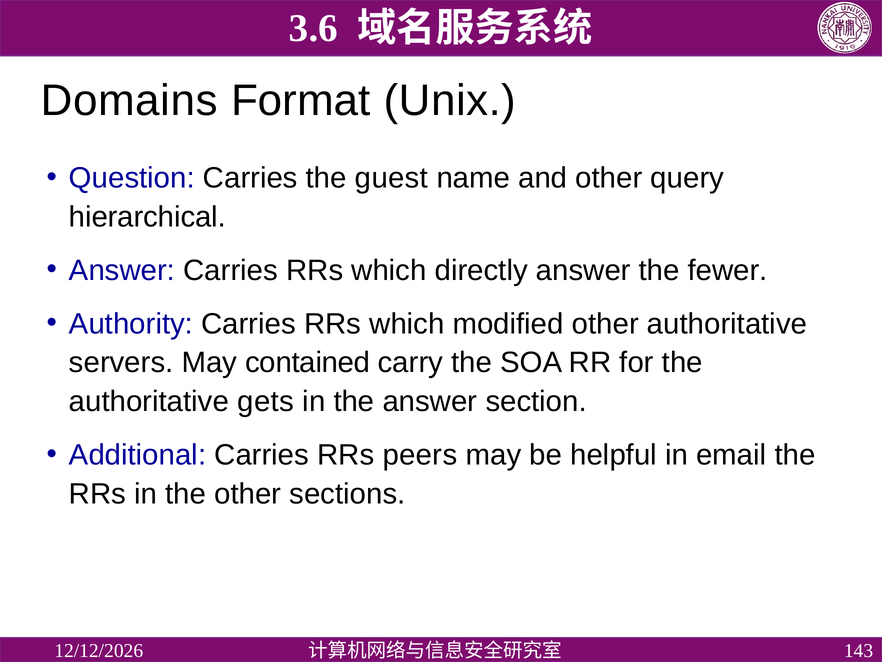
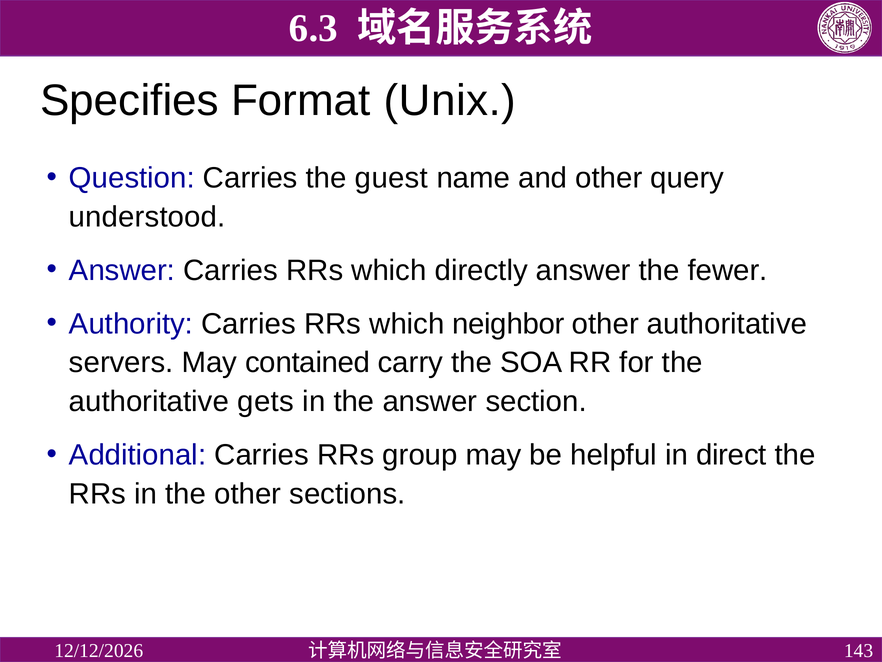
3.6: 3.6 -> 6.3
Domains: Domains -> Specifies
hierarchical: hierarchical -> understood
modified: modified -> neighbor
peers: peers -> group
email: email -> direct
